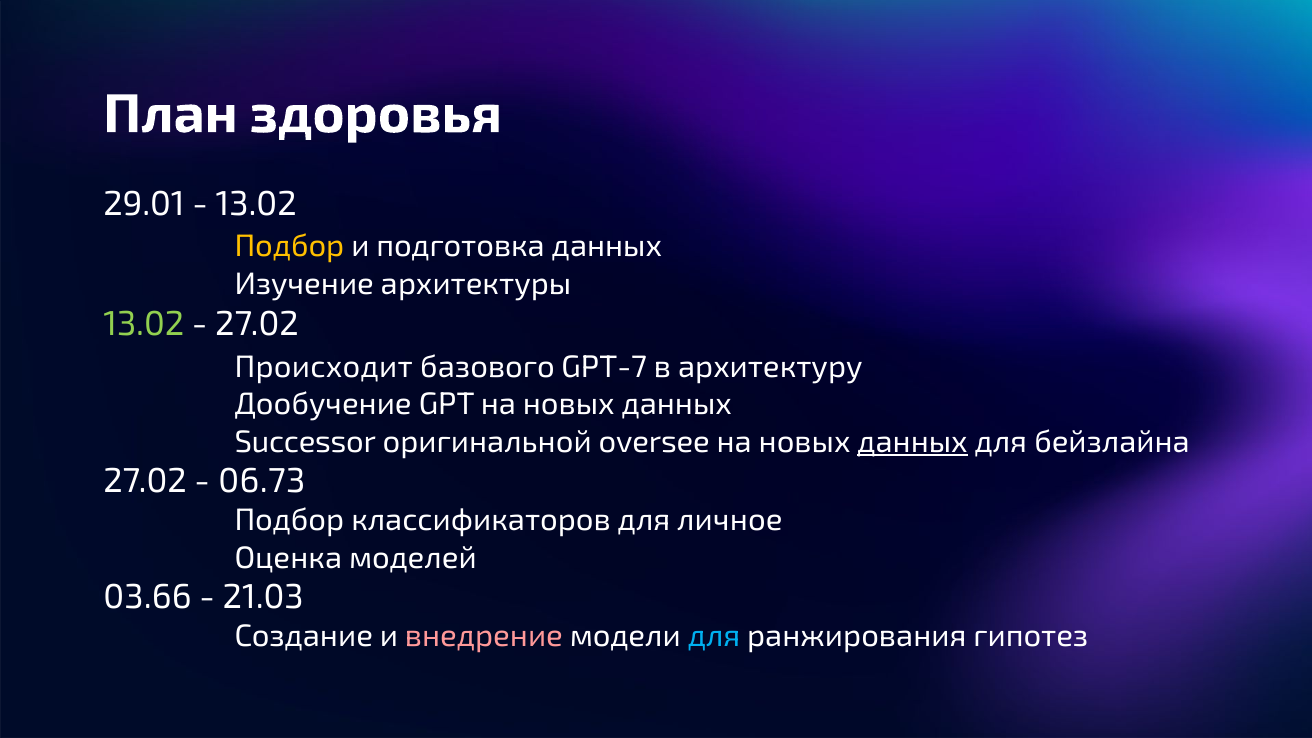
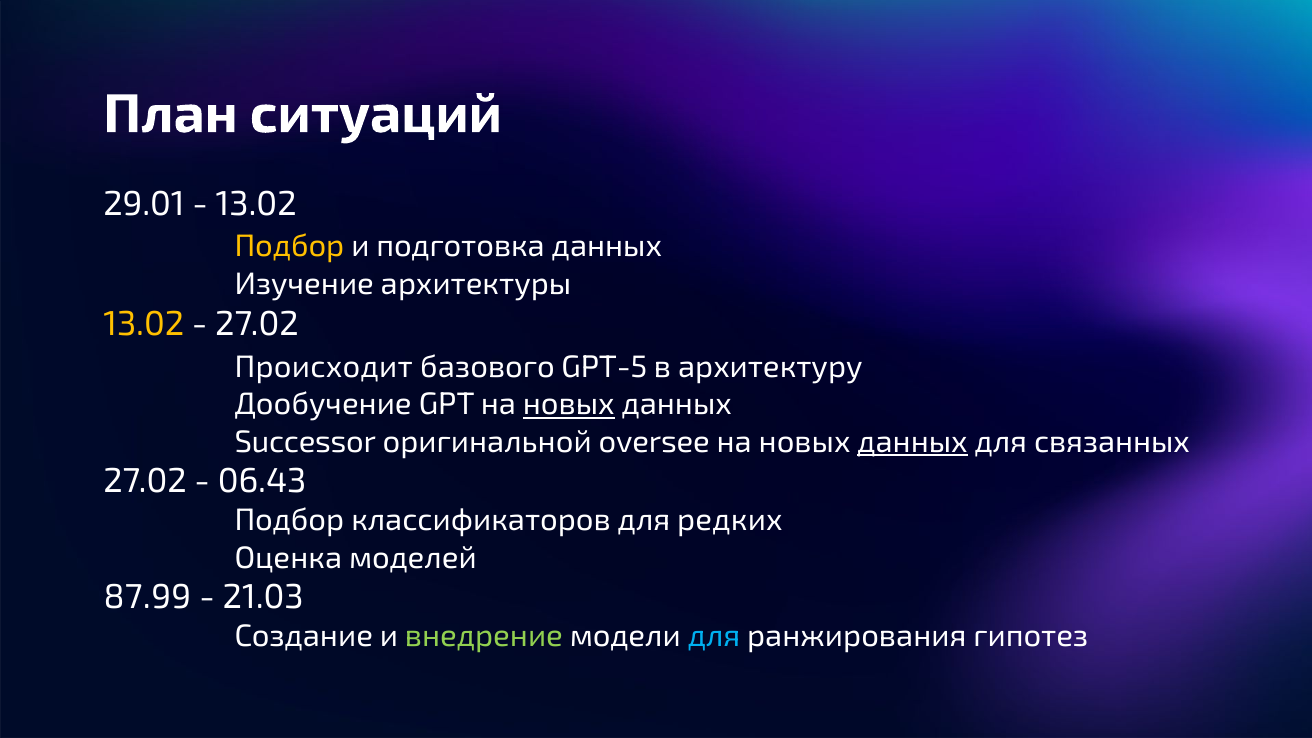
здоровья: здоровья -> ситуаций
13.02 at (144, 324) colour: light green -> yellow
GPT-7: GPT-7 -> GPT-5
новых at (569, 405) underline: none -> present
бейзлайна: бейзлайна -> связанных
06.73: 06.73 -> 06.43
личное: личное -> редких
03.66: 03.66 -> 87.99
внедрение colour: pink -> light green
